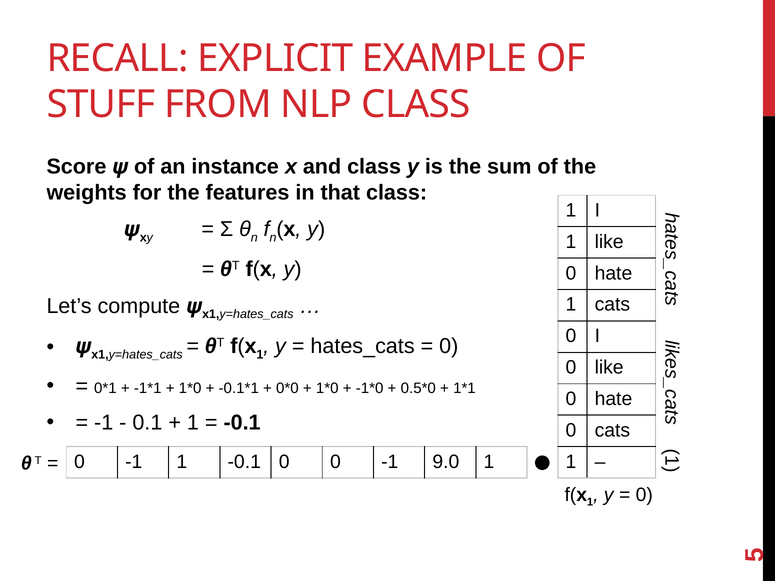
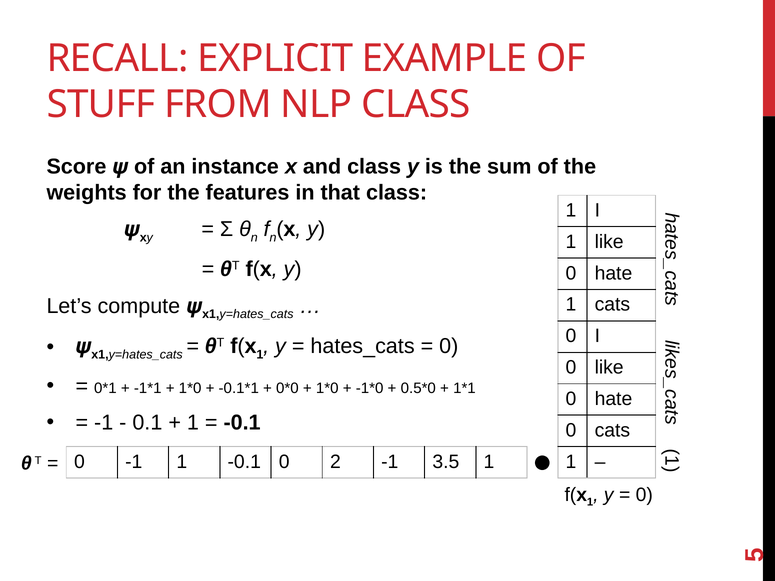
0 0: 0 -> 2
9.0: 9.0 -> 3.5
